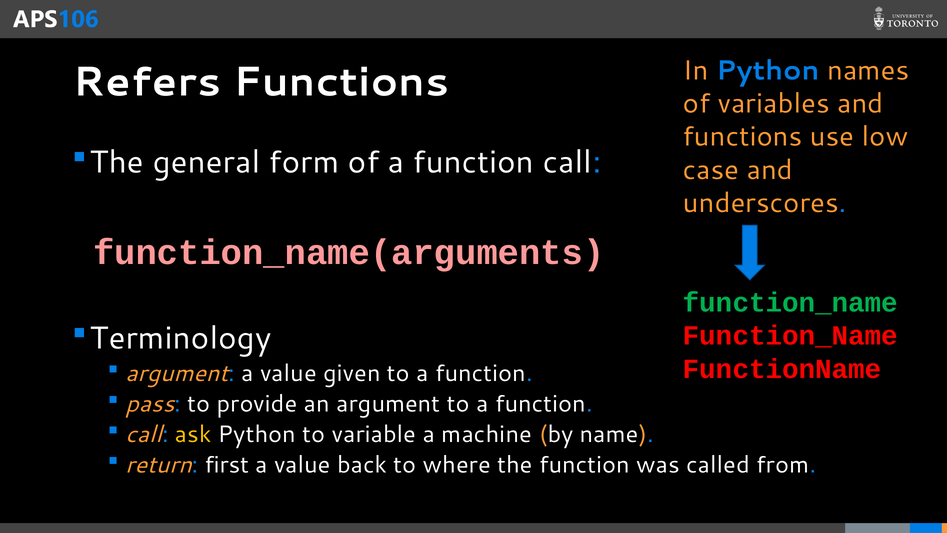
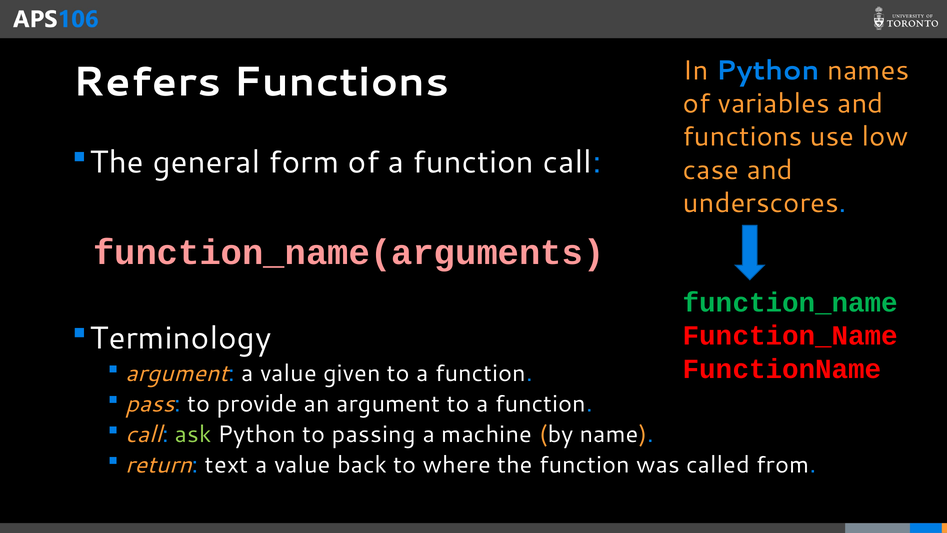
ask colour: yellow -> light green
variable: variable -> passing
first: first -> text
